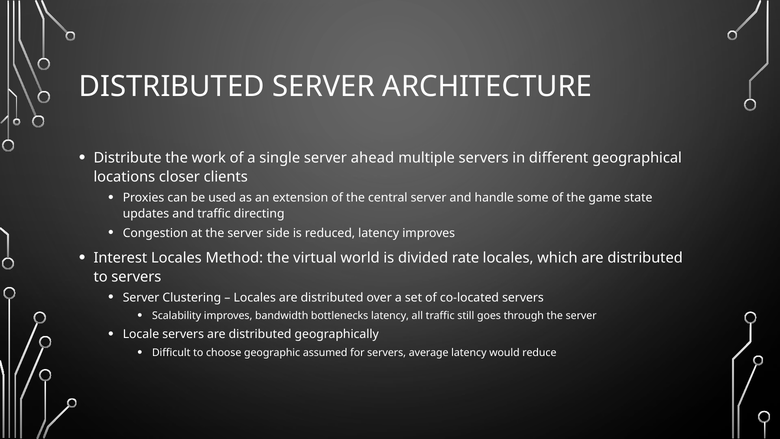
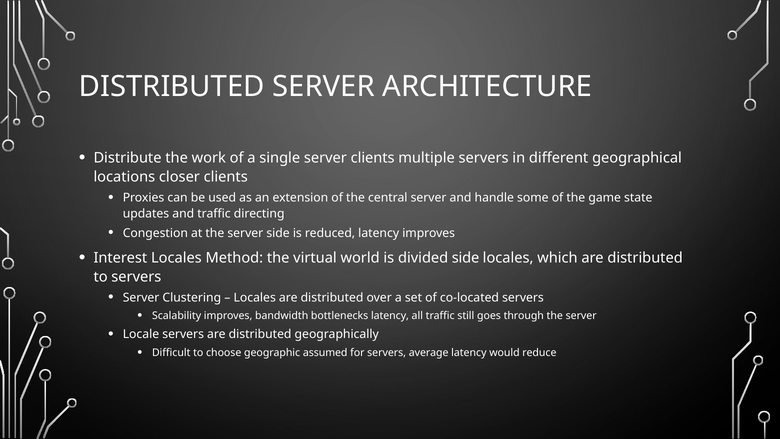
server ahead: ahead -> clients
divided rate: rate -> side
